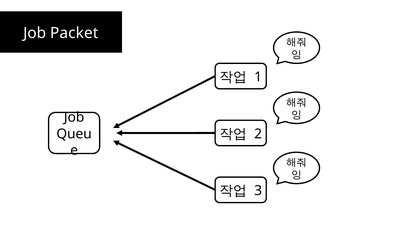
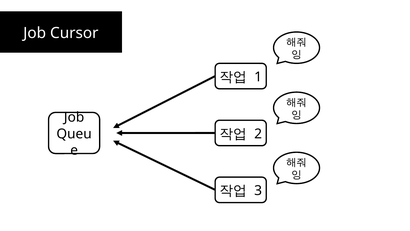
Packet: Packet -> Cursor
